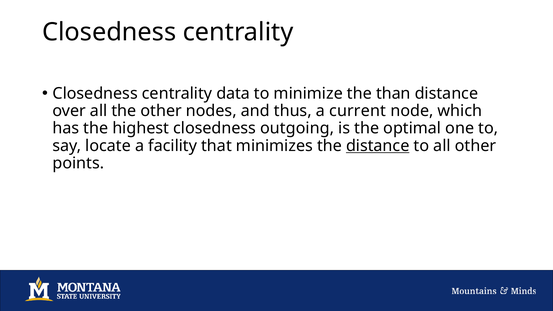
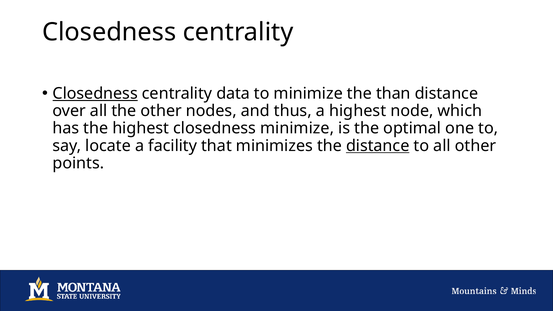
Closedness at (95, 93) underline: none -> present
a current: current -> highest
closedness outgoing: outgoing -> minimize
